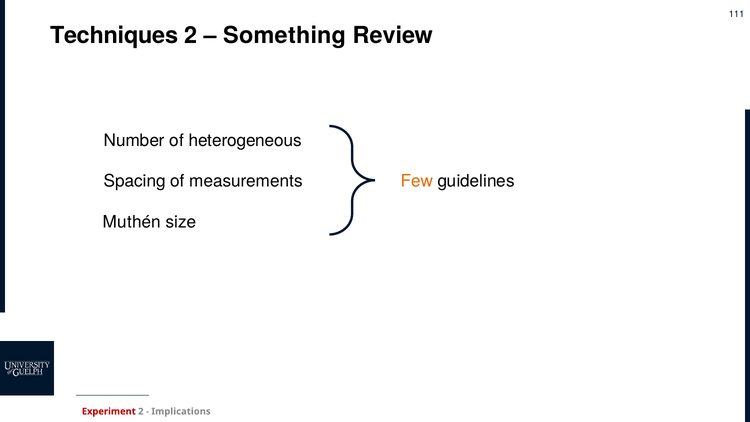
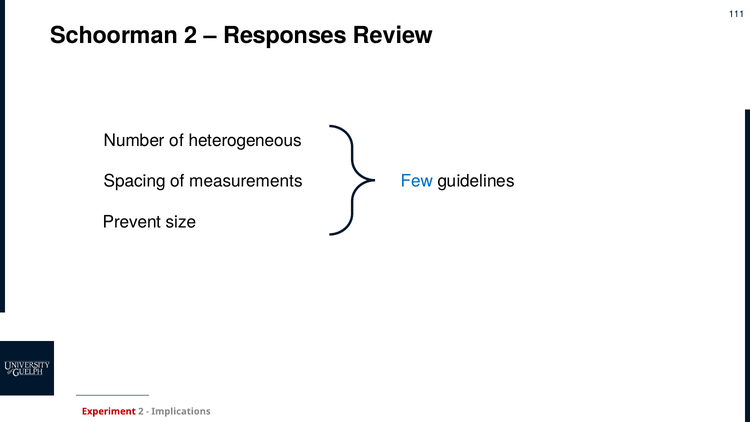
Techniques: Techniques -> Schoorman
Something: Something -> Responses
Few colour: orange -> blue
Muthén: Muthén -> Prevent
